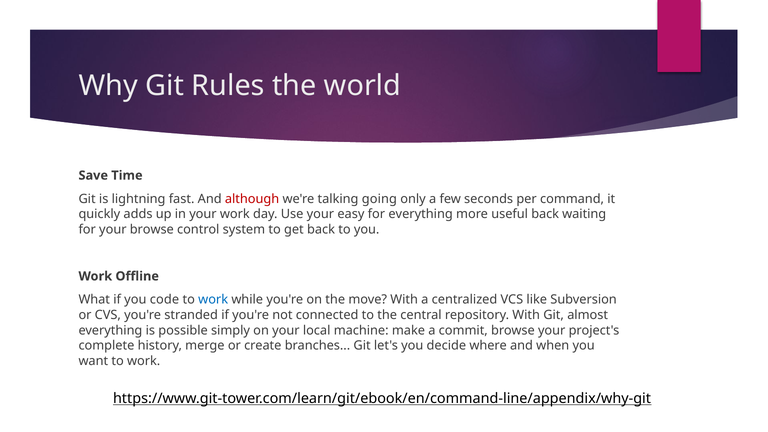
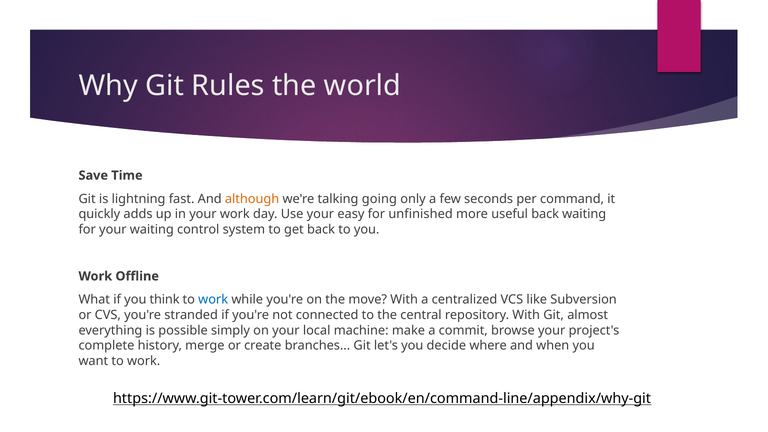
although colour: red -> orange
for everything: everything -> unfinished
your browse: browse -> waiting
code: code -> think
